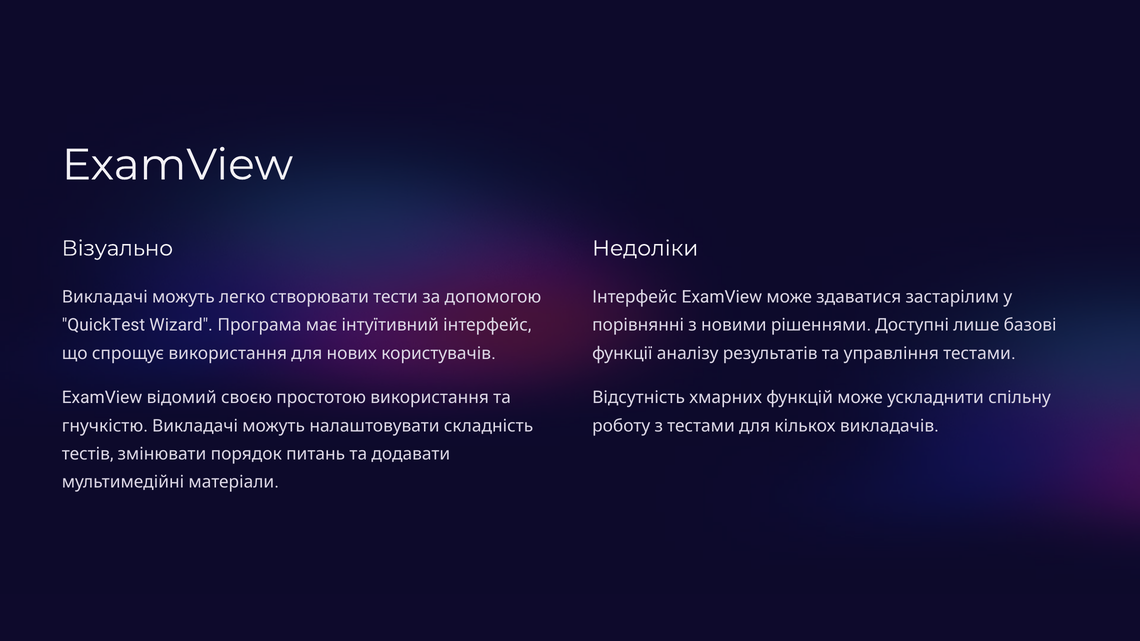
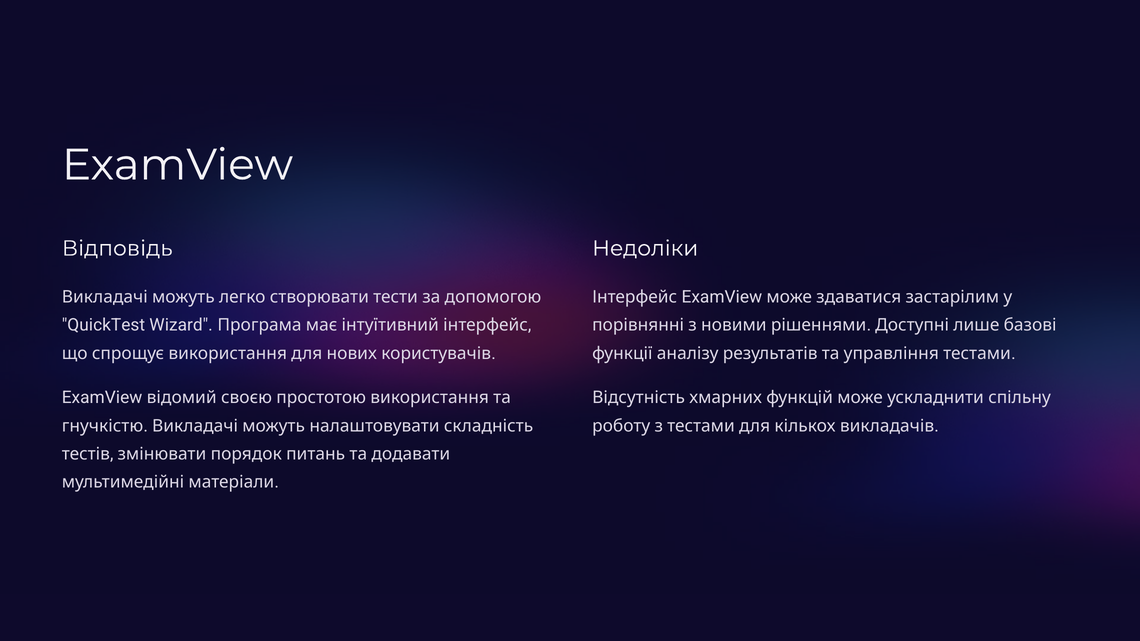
Візуально: Візуально -> Відповідь
